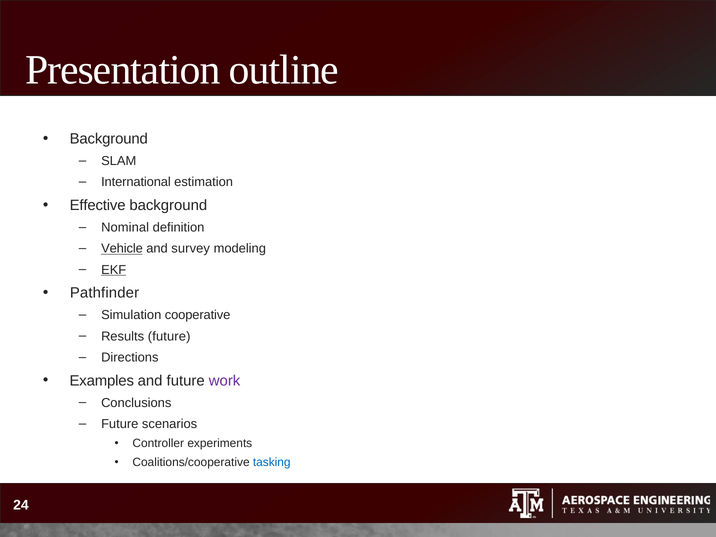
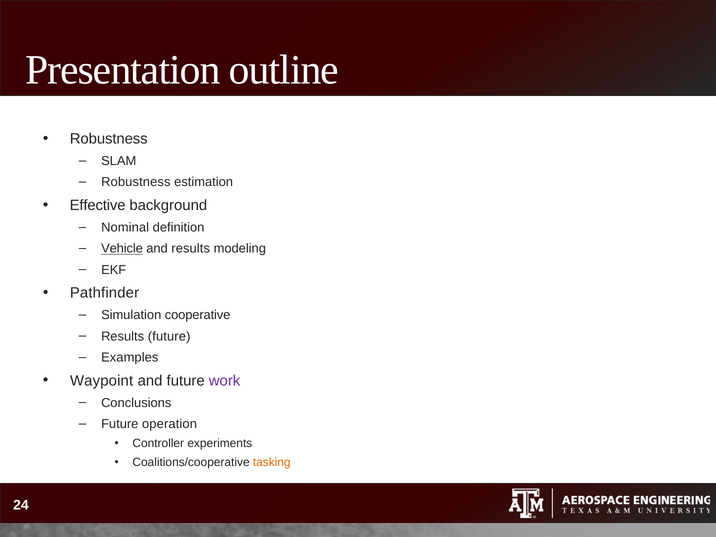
Background at (109, 139): Background -> Robustness
International at (136, 182): International -> Robustness
and survey: survey -> results
EKF underline: present -> none
Directions: Directions -> Examples
Examples: Examples -> Waypoint
scenarios: scenarios -> operation
tasking colour: blue -> orange
